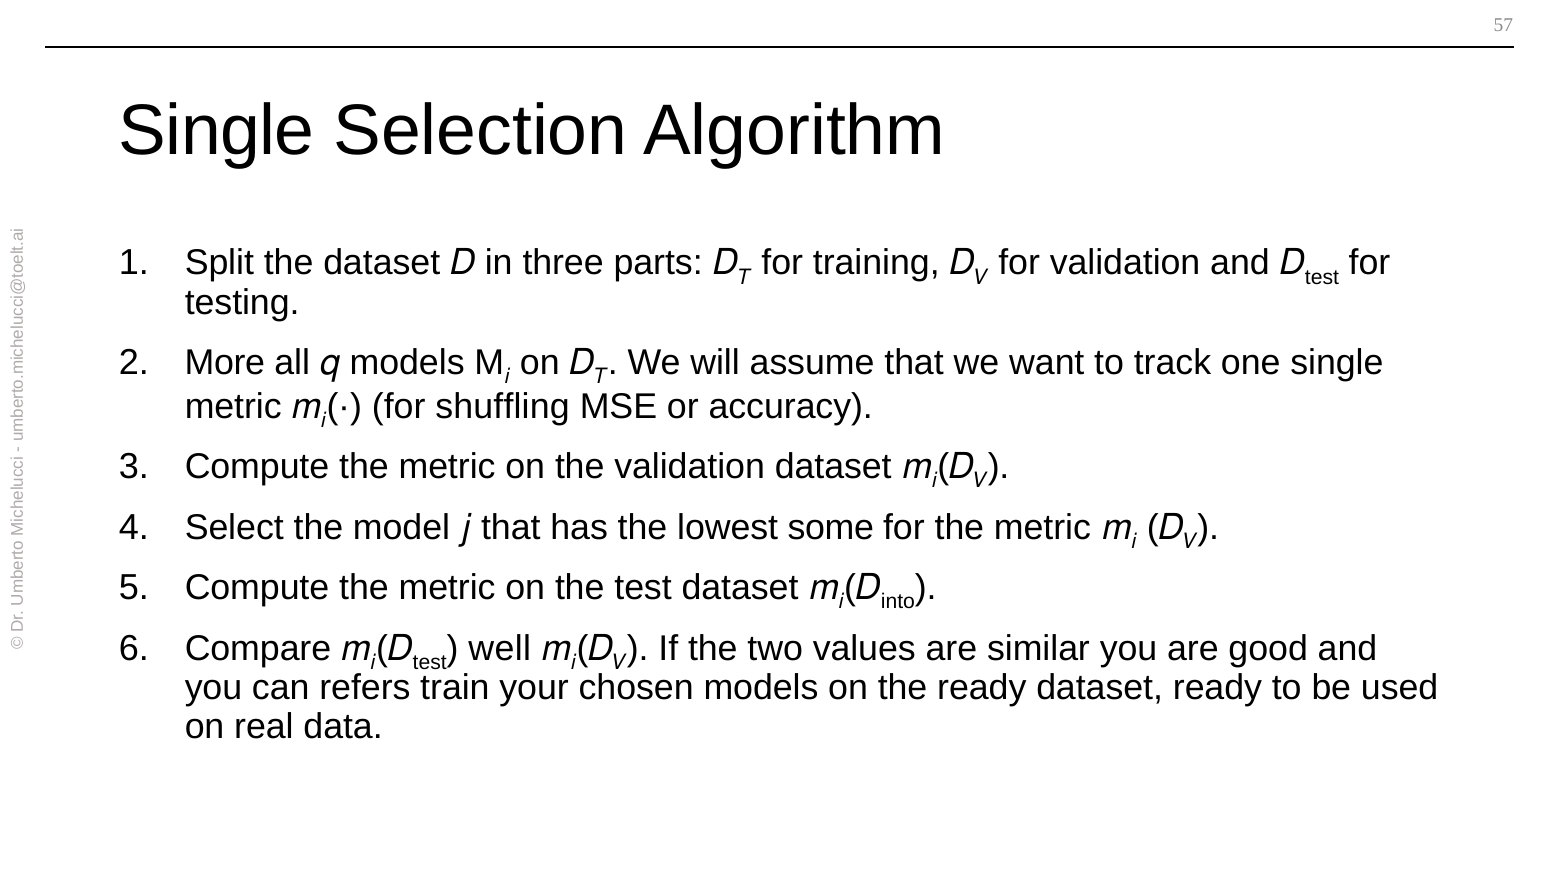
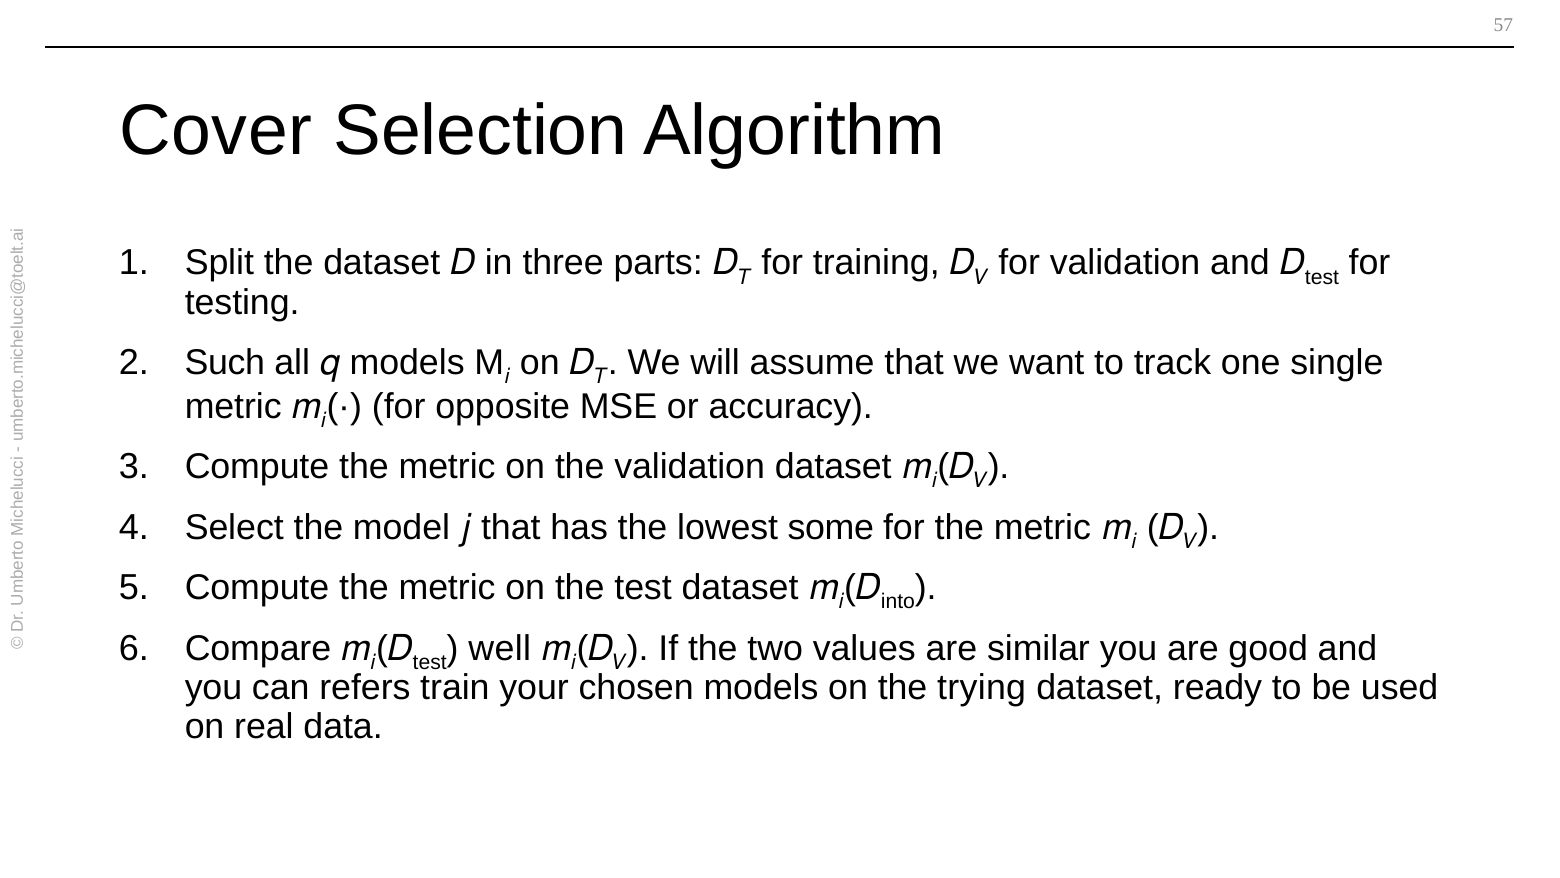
Single at (217, 131): Single -> Cover
More: More -> Such
shuffling: shuffling -> opposite
the ready: ready -> trying
